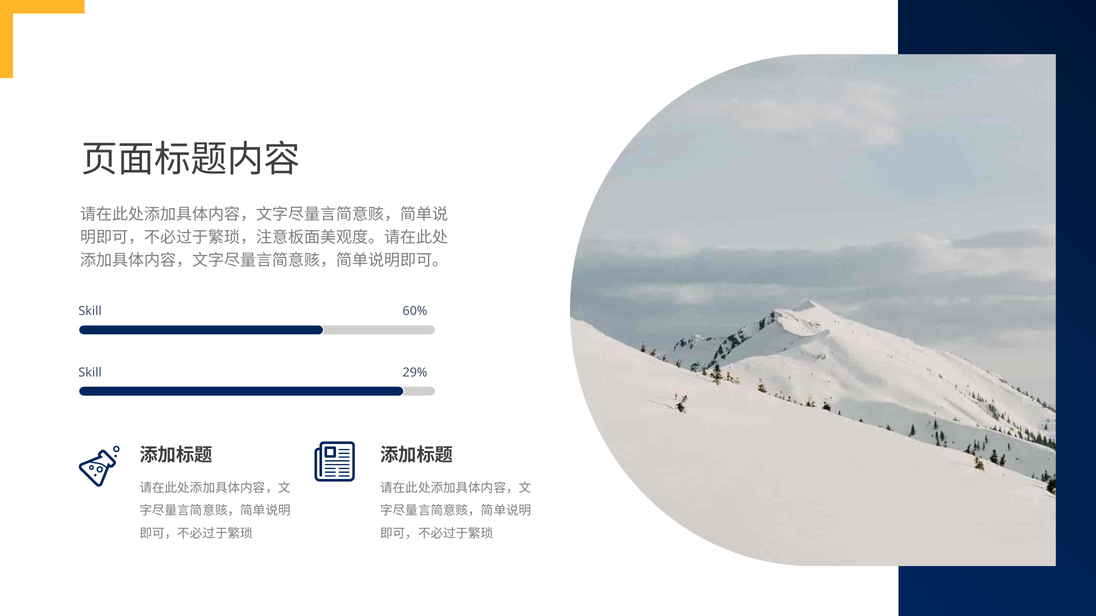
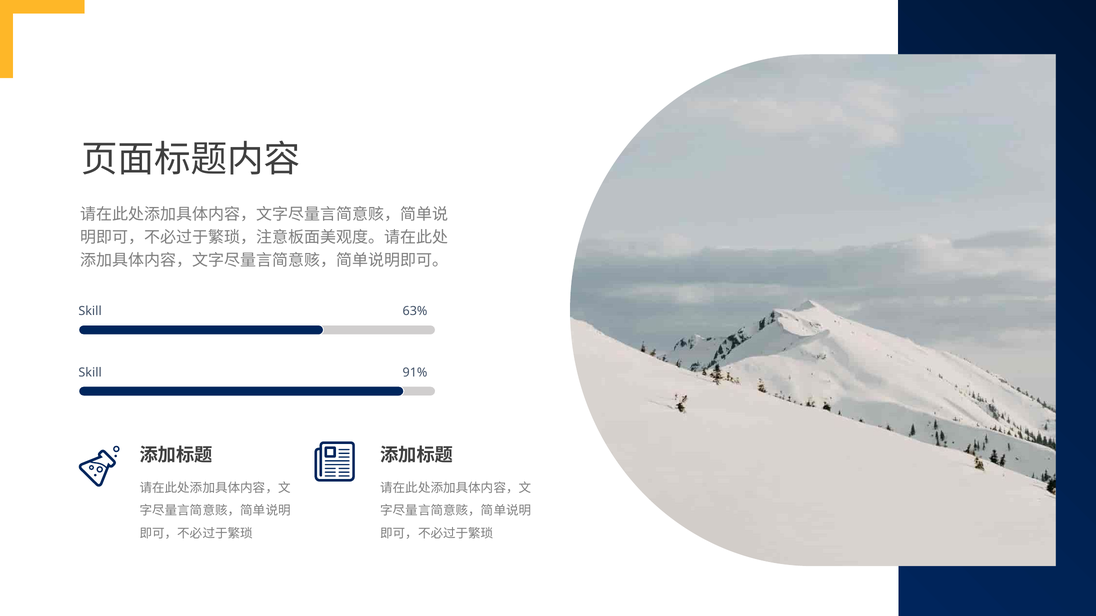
60%: 60% -> 63%
29%: 29% -> 91%
